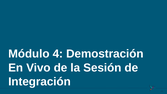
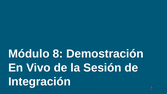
4: 4 -> 8
